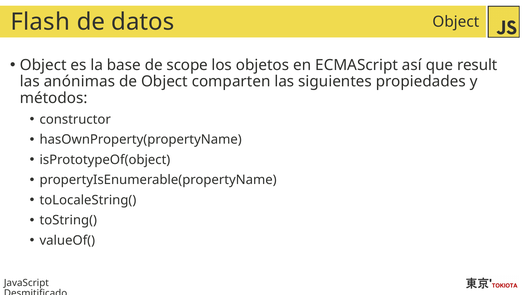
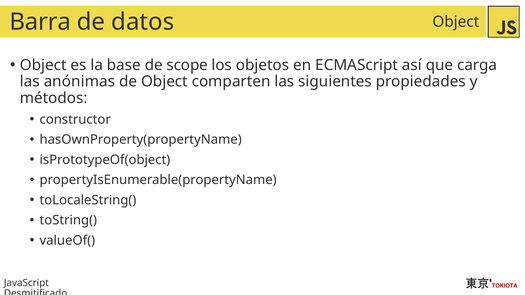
Flash: Flash -> Barra
result: result -> carga
